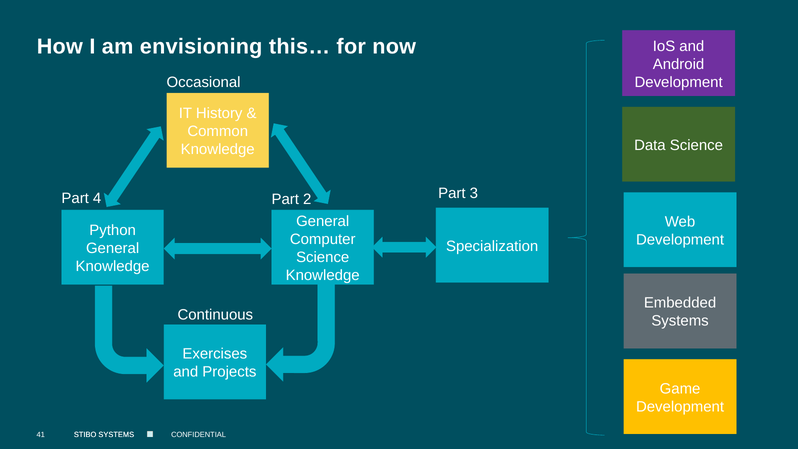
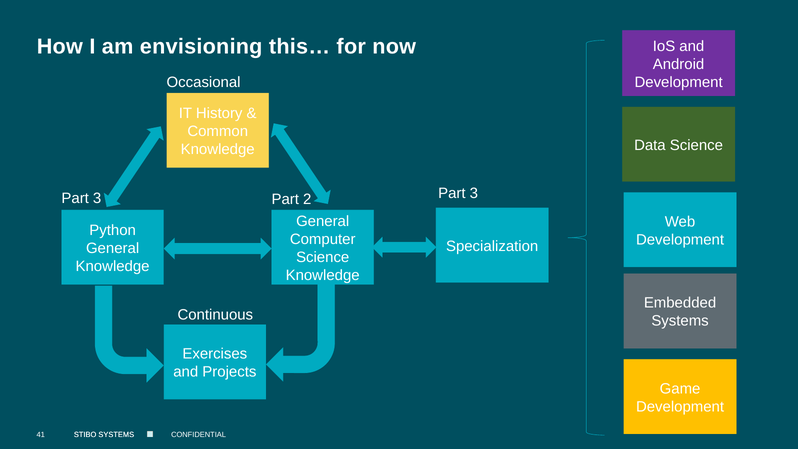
4 at (97, 198): 4 -> 3
